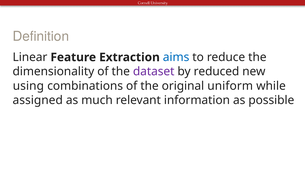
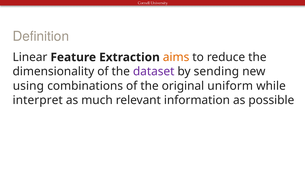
aims colour: blue -> orange
reduced: reduced -> sending
assigned: assigned -> interpret
